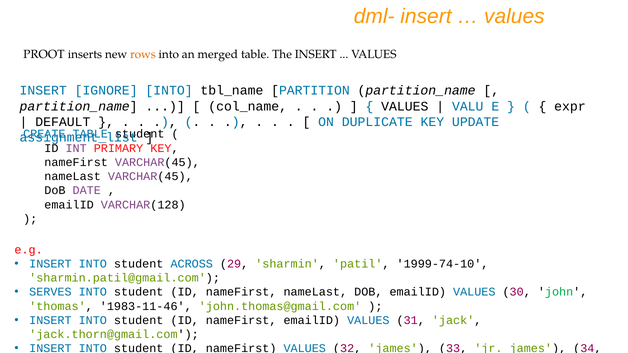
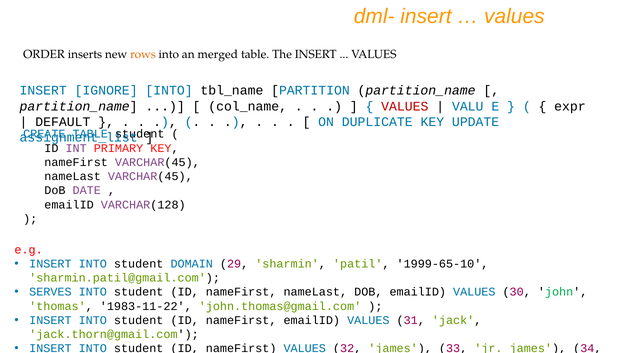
PROOT: PROOT -> ORDER
VALUES at (405, 106) colour: black -> red
ACROSS: ACROSS -> DOMAIN
1999-74-10: 1999-74-10 -> 1999-65-10
1983-11-46: 1983-11-46 -> 1983-11-22
